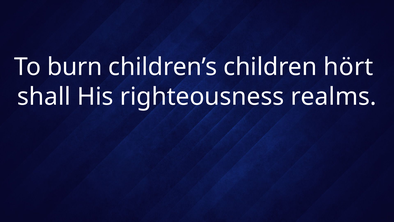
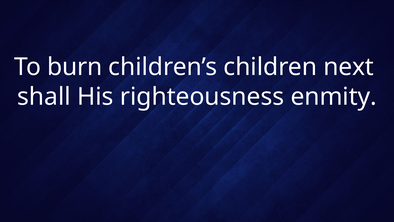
hört: hört -> next
realms: realms -> enmity
